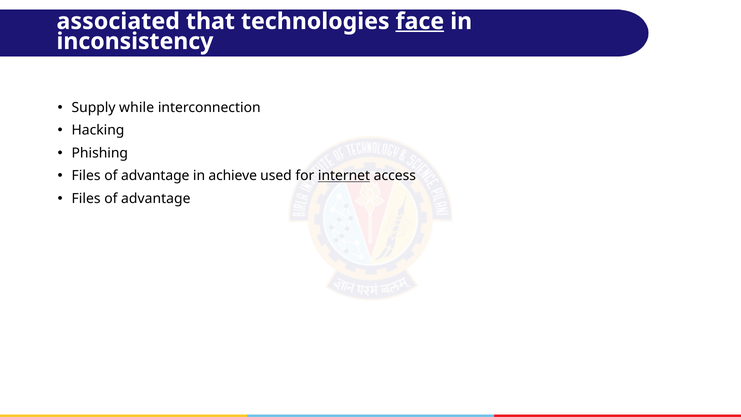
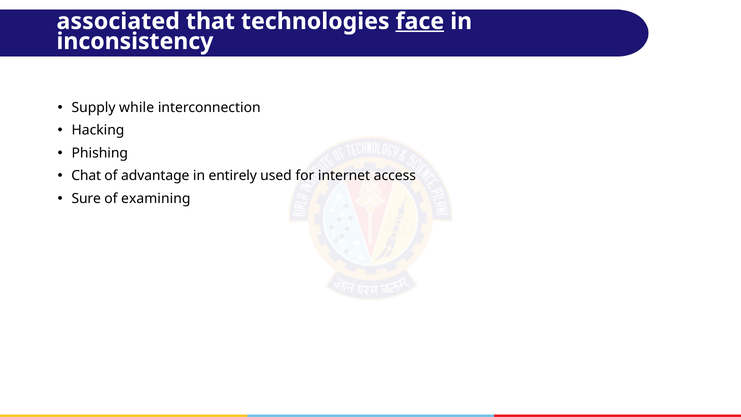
Files at (86, 176): Files -> Chat
achieve: achieve -> entirely
internet underline: present -> none
Files at (86, 198): Files -> Sure
advantage at (156, 198): advantage -> examining
